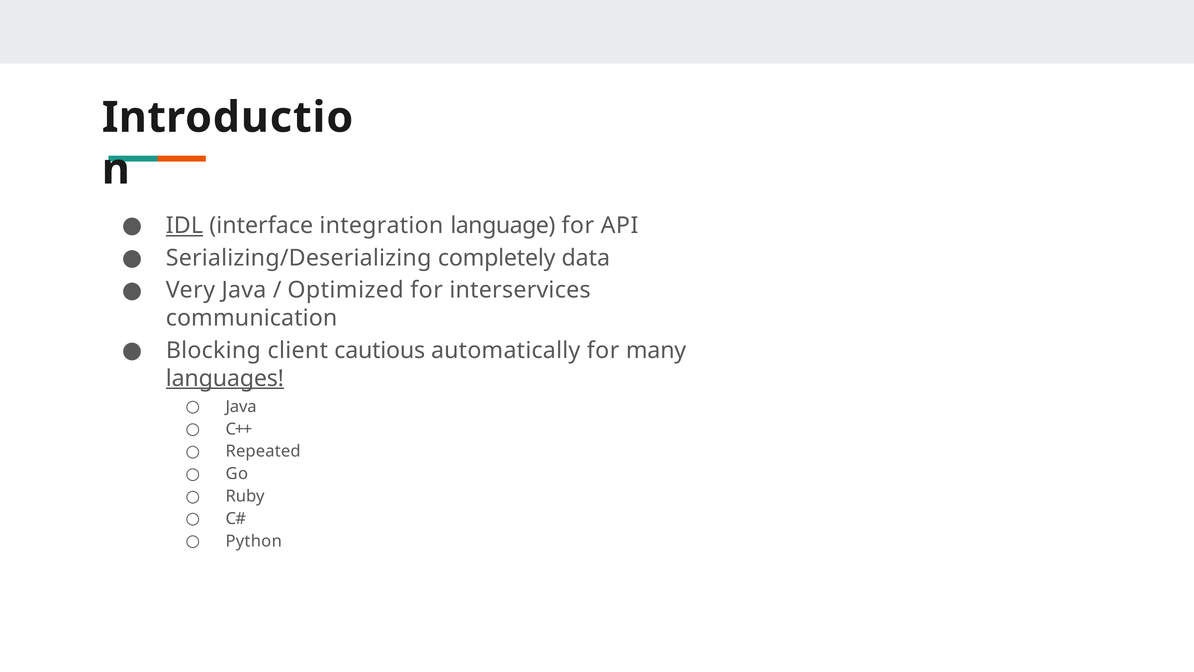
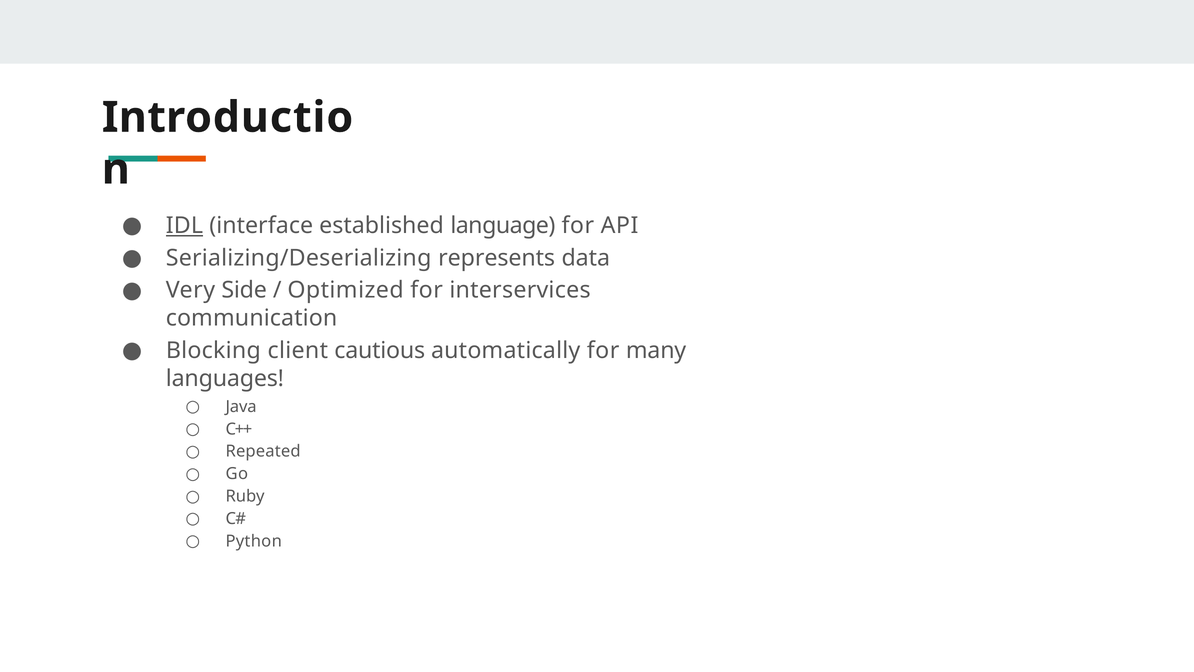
integration: integration -> established
completely: completely -> represents
Very Java: Java -> Side
languages underline: present -> none
